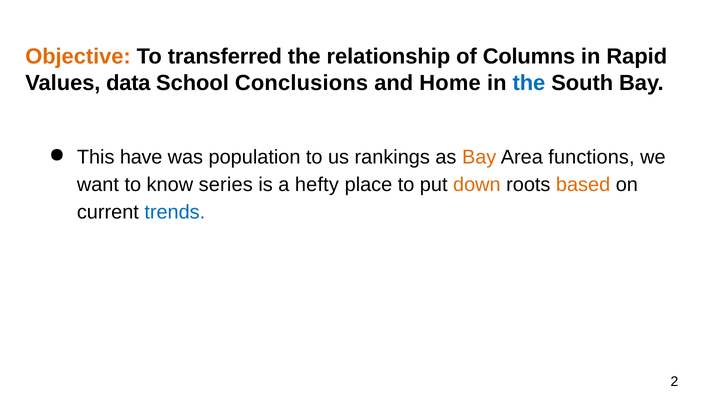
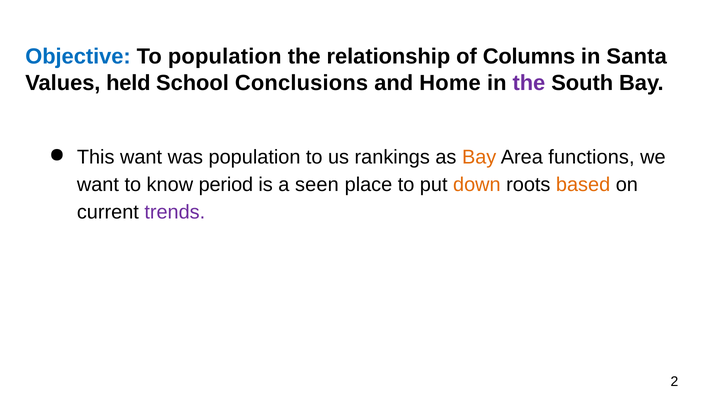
Objective colour: orange -> blue
To transferred: transferred -> population
Rapid: Rapid -> Santa
data: data -> held
the at (529, 83) colour: blue -> purple
This have: have -> want
series: series -> period
hefty: hefty -> seen
trends colour: blue -> purple
